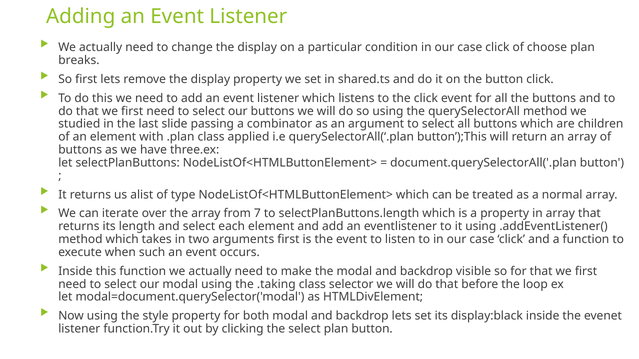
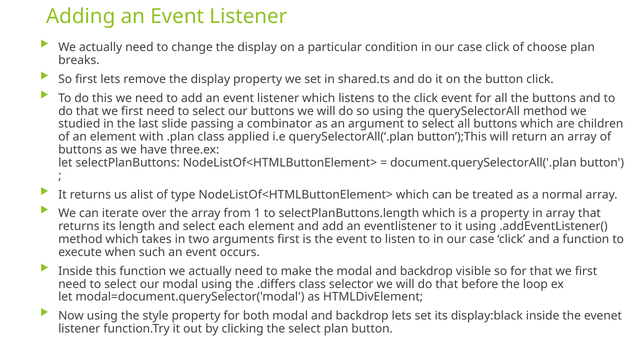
7: 7 -> 1
.taking: .taking -> .differs
